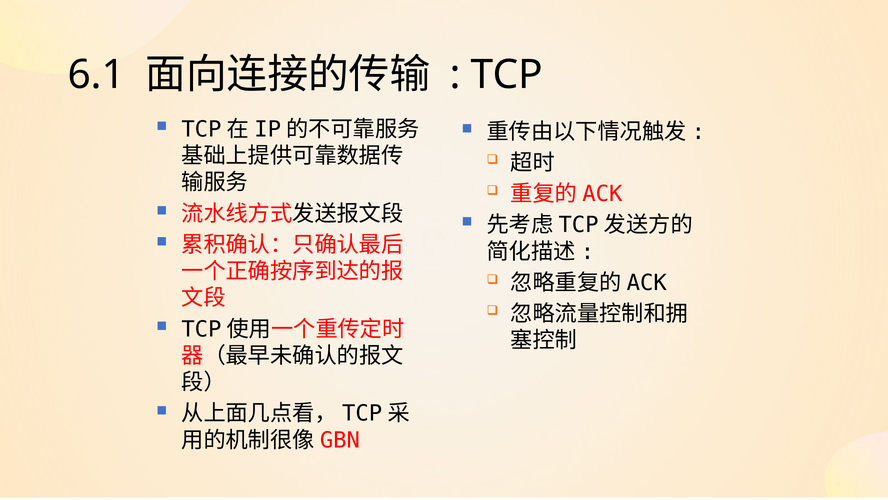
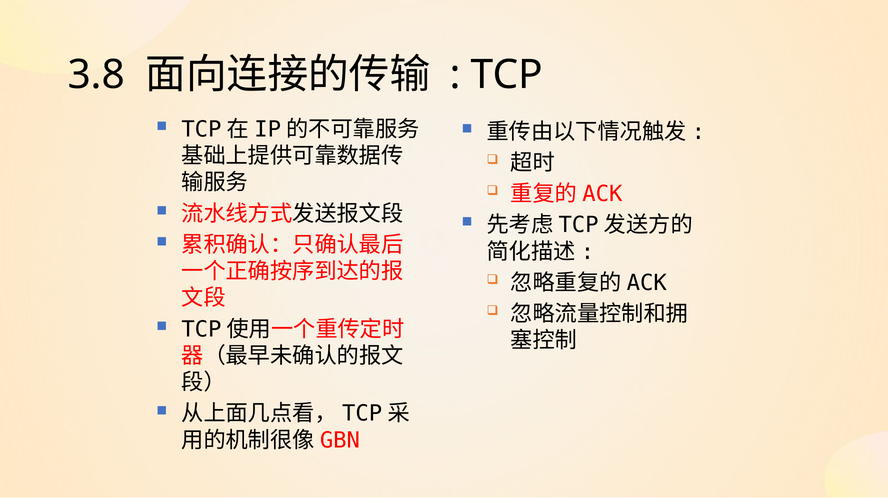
6.1: 6.1 -> 3.8
